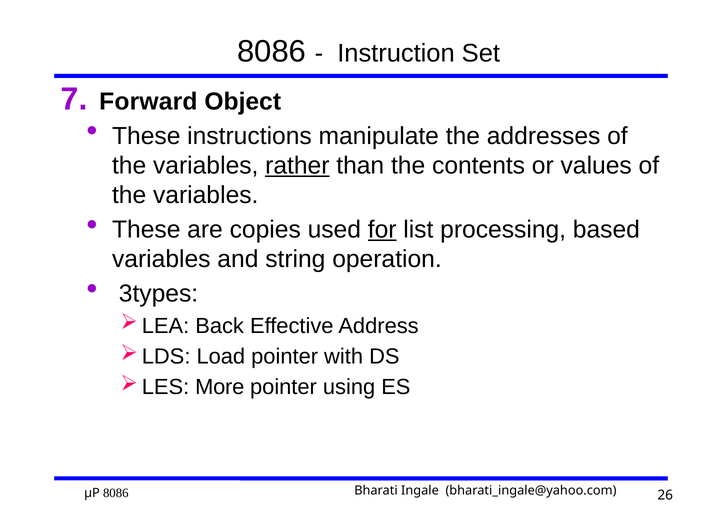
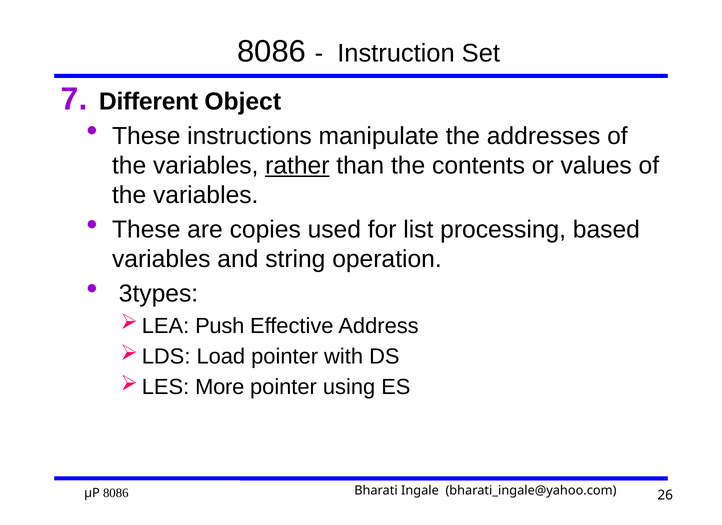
Forward: Forward -> Different
for underline: present -> none
Back: Back -> Push
